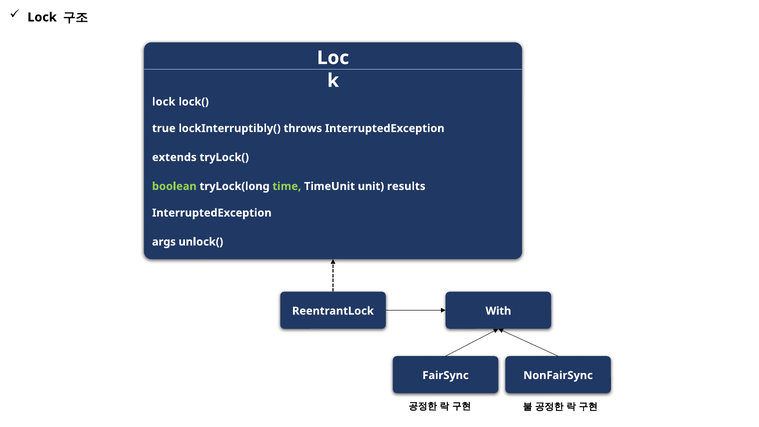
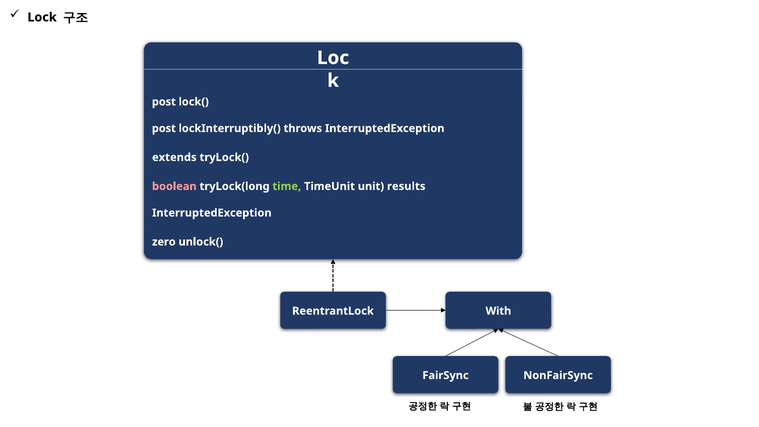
lock at (164, 102): lock -> post
true at (164, 128): true -> post
boolean colour: light green -> pink
args: args -> zero
